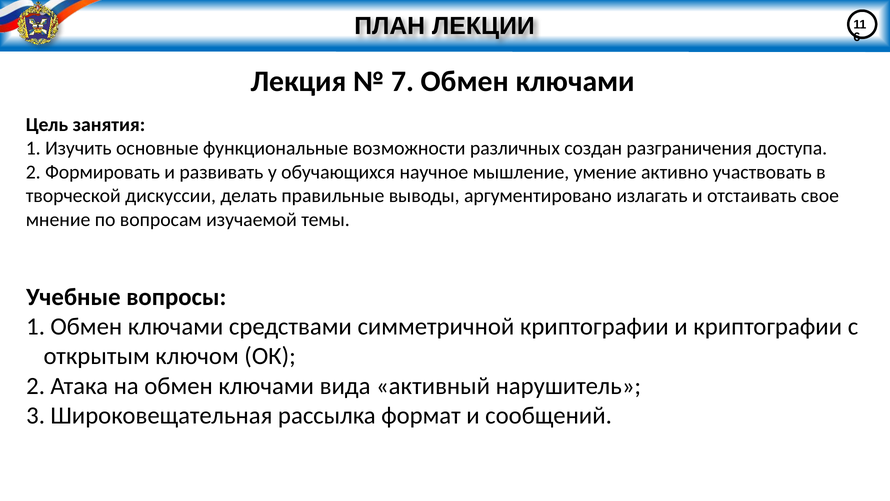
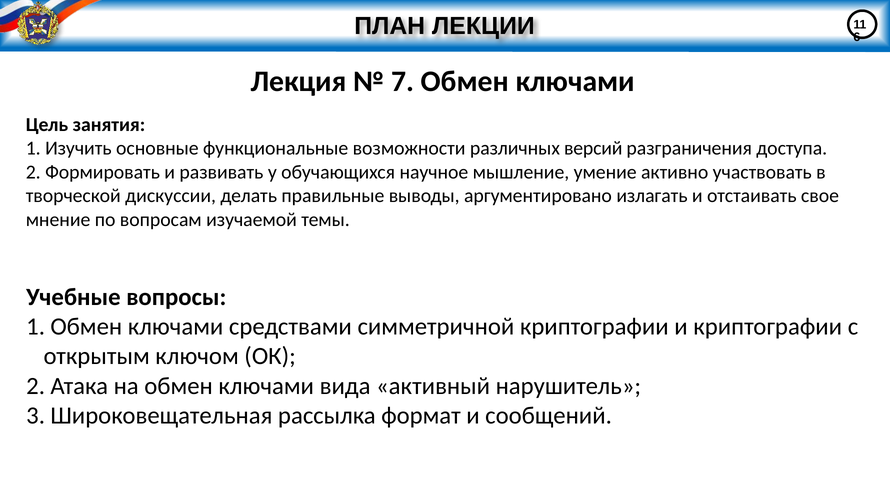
создан: создан -> версий
